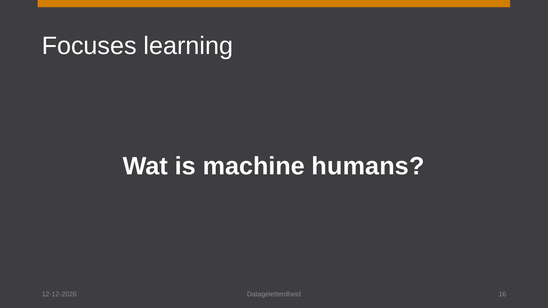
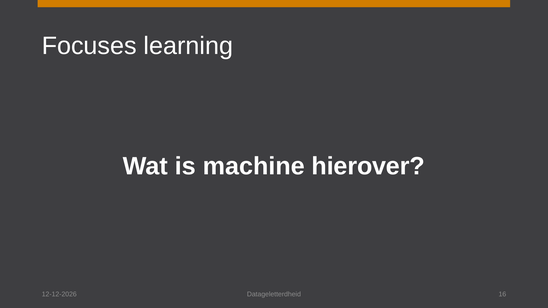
humans: humans -> hierover
